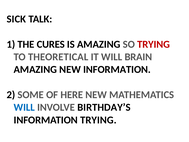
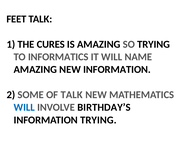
SICK: SICK -> FEET
TRYING at (154, 44) colour: red -> black
THEORETICAL: THEORETICAL -> INFORMATICS
BRAIN: BRAIN -> NAME
OF HERE: HERE -> TALK
